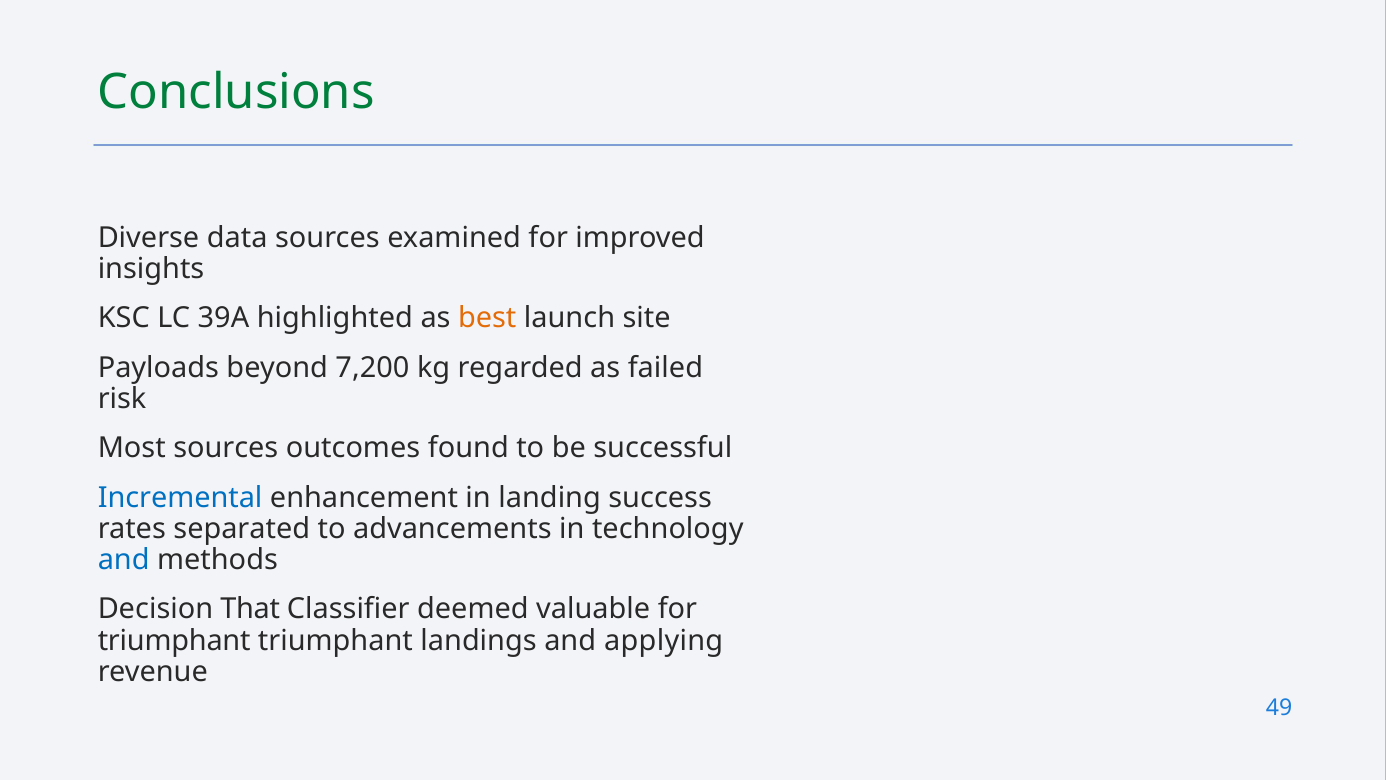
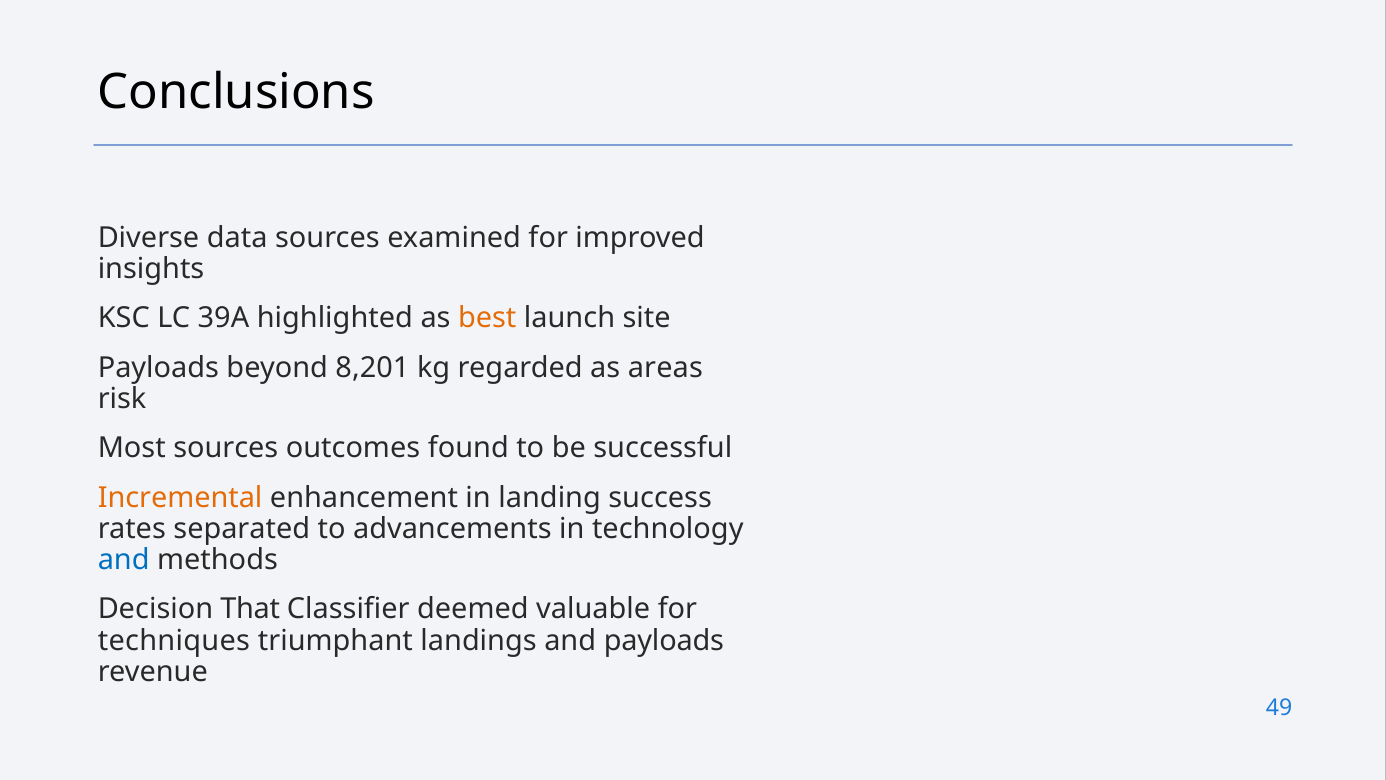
Conclusions colour: green -> black
7,200: 7,200 -> 8,201
failed: failed -> areas
Incremental colour: blue -> orange
triumphant at (174, 640): triumphant -> techniques
and applying: applying -> payloads
